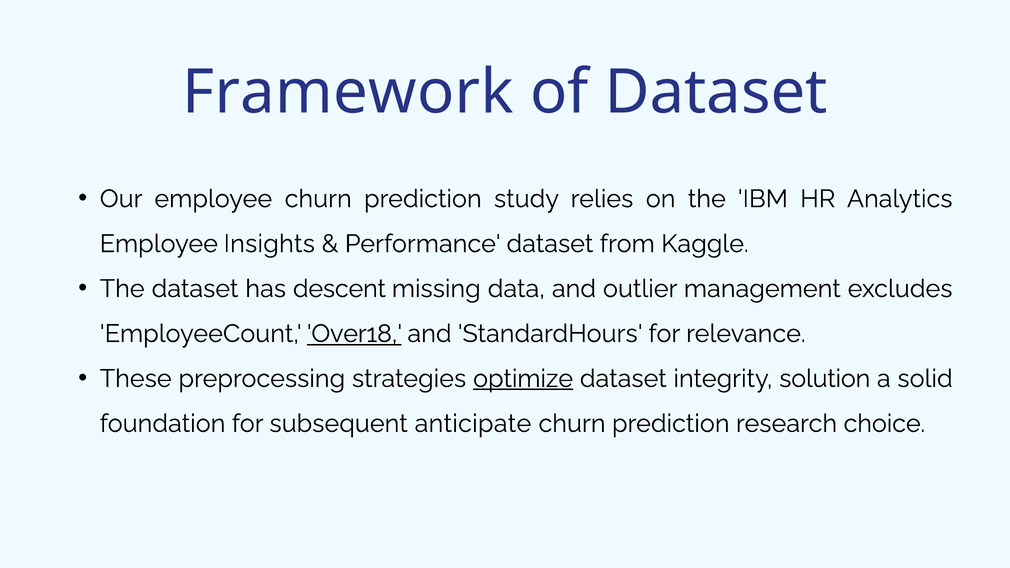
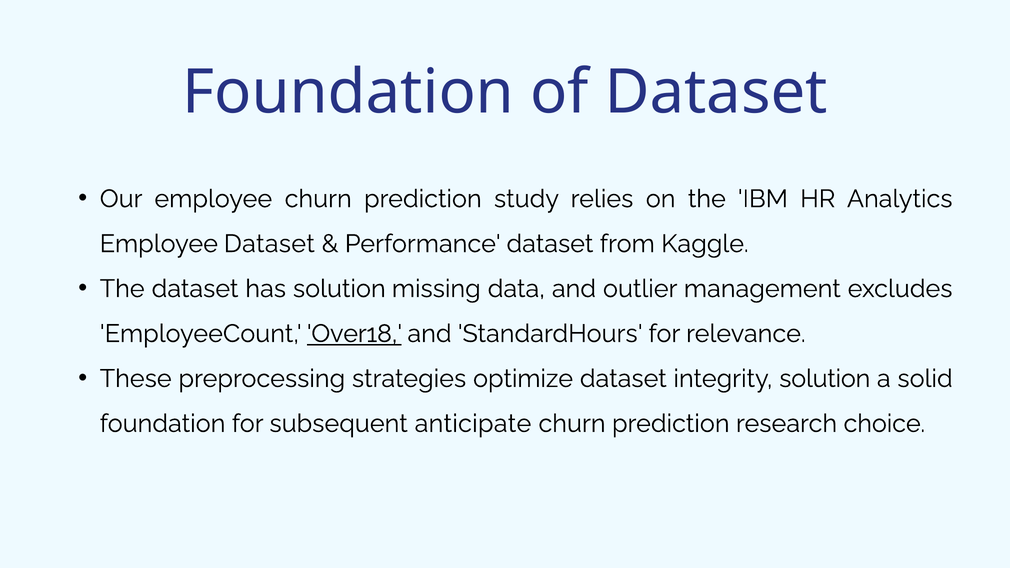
Framework at (348, 93): Framework -> Foundation
Employee Insights: Insights -> Dataset
has descent: descent -> solution
optimize underline: present -> none
